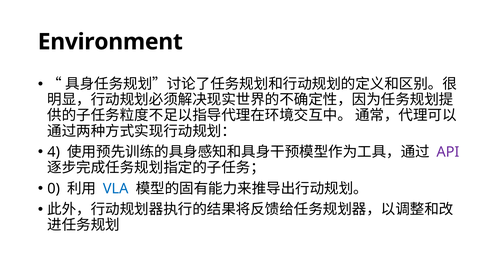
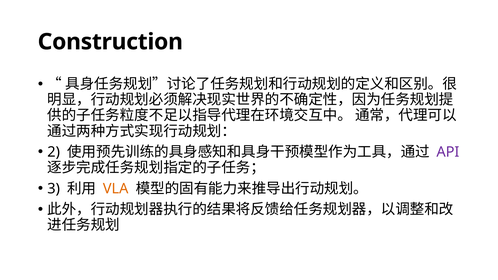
Environment: Environment -> Construction
4: 4 -> 2
0: 0 -> 3
VLA colour: blue -> orange
